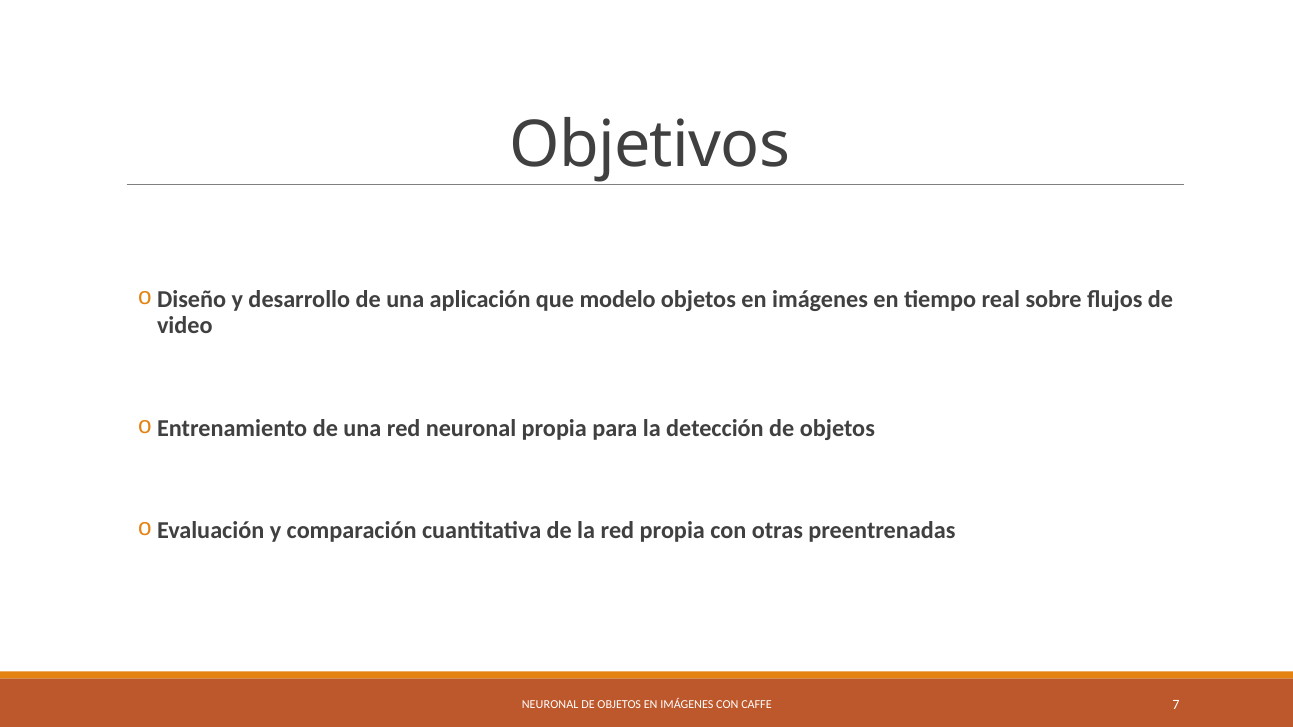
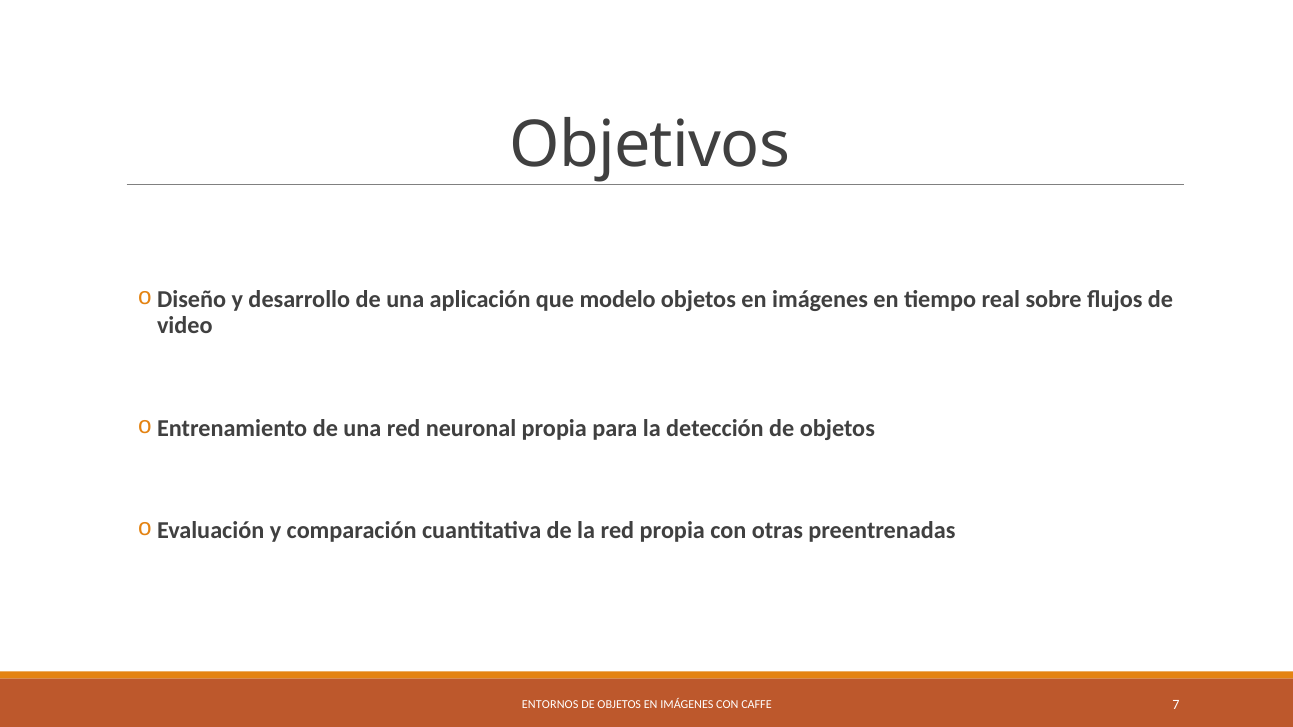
NEURONAL at (550, 705): NEURONAL -> ENTORNOS
